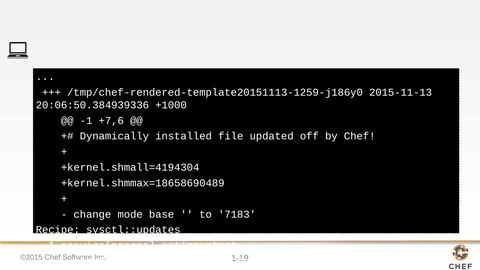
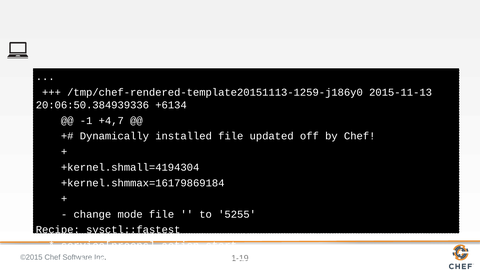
+1000: +1000 -> +6134
+7,6: +7,6 -> +4,7
+kernel.shmmax=18658690489: +kernel.shmmax=18658690489 -> +kernel.shmmax=16179869184
mode base: base -> file
7183: 7183 -> 5255
sysctl::updates: sysctl::updates -> sysctl::fastest
